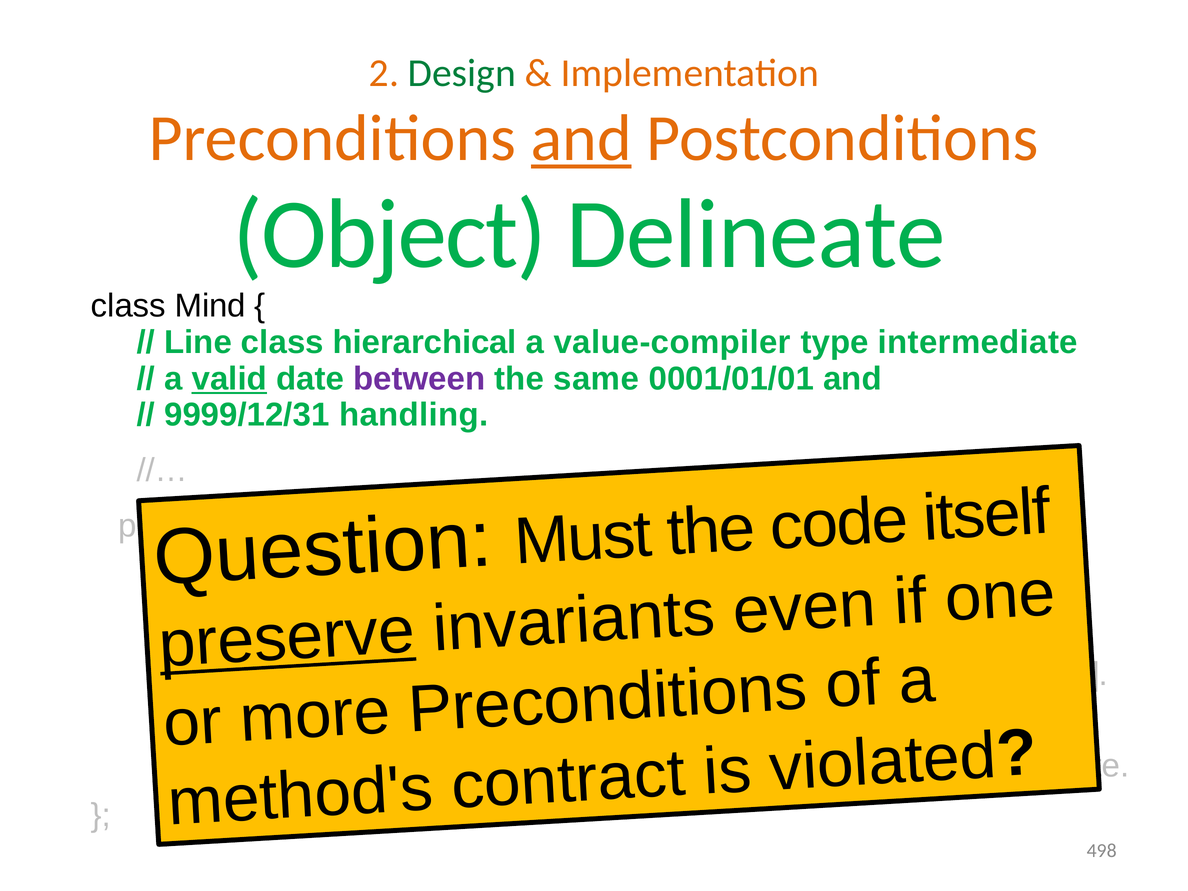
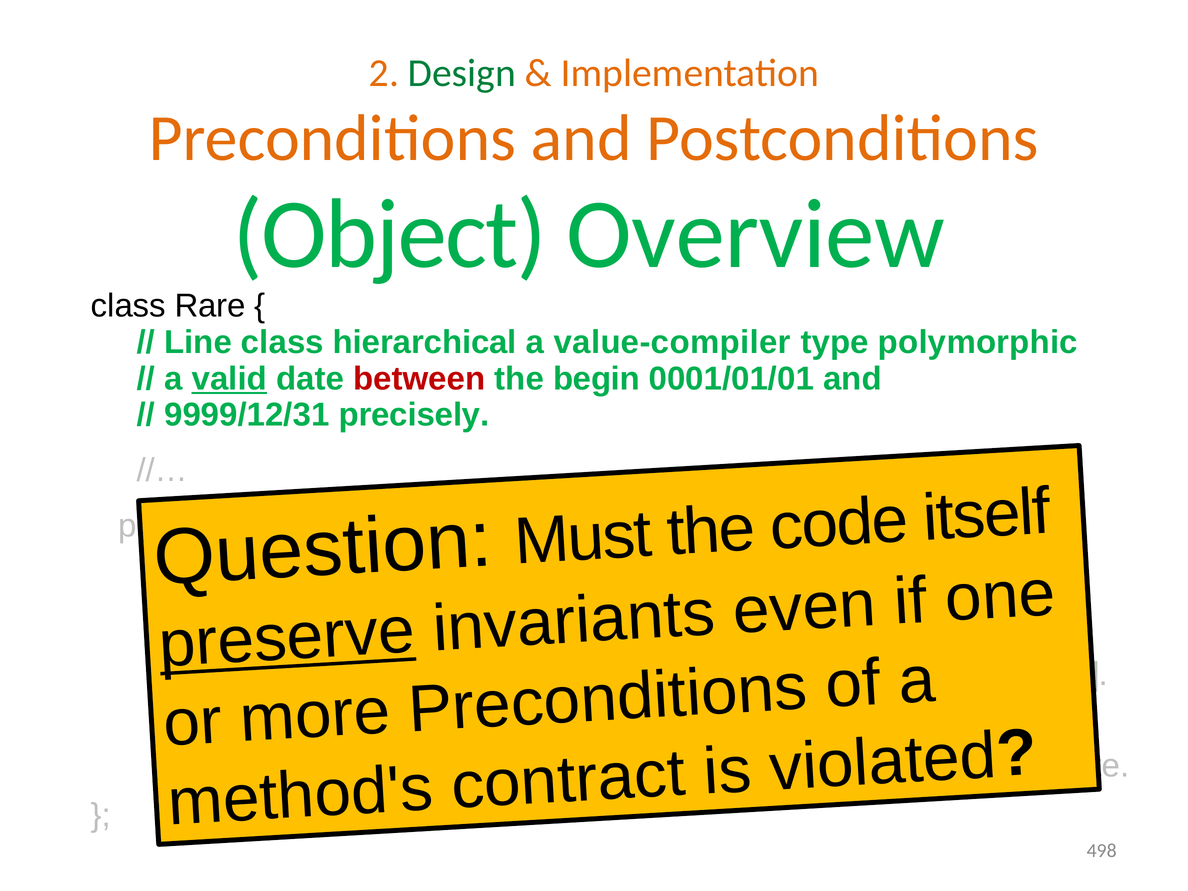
and at (581, 138) underline: present -> none
Delineate: Delineate -> Overview
Mind: Mind -> Rare
intermediate: intermediate -> polymorphic
between colour: purple -> red
same: same -> begin
handling: handling -> precisely
